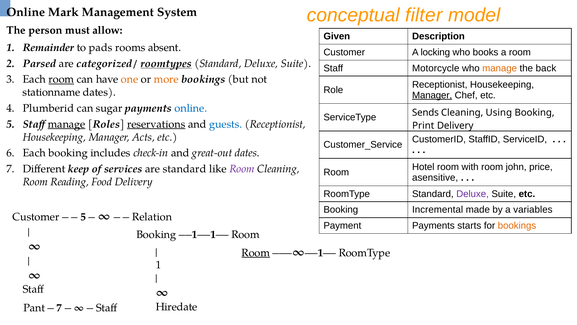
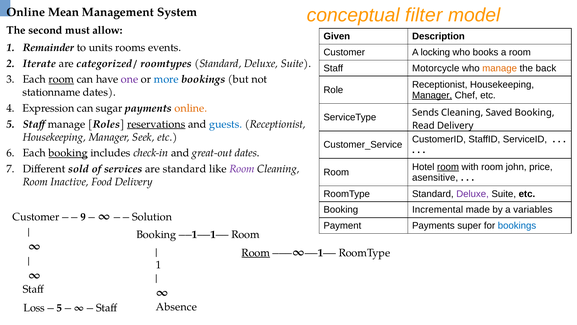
Mark: Mark -> Mean
person: person -> second
pads: pads -> units
absent: absent -> events
Parsed: Parsed -> Iterate
roomtypes underline: present -> none
one colour: orange -> purple
more colour: orange -> blue
Plumberid: Plumberid -> Expression
online at (191, 108) colour: blue -> orange
Using: Using -> Saved
manage at (67, 124) underline: present -> none
Print: Print -> Read
Acts: Acts -> Seek
booking at (68, 153) underline: none -> present
room at (448, 167) underline: none -> present
keep: keep -> sold
Reading: Reading -> Inactive
5 at (83, 217): 5 -> 9
Relation: Relation -> Solution
starts: starts -> super
bookings at (517, 225) colour: orange -> blue
Hiredate: Hiredate -> Absence
Pant: Pant -> Loss
7 at (59, 308): 7 -> 5
